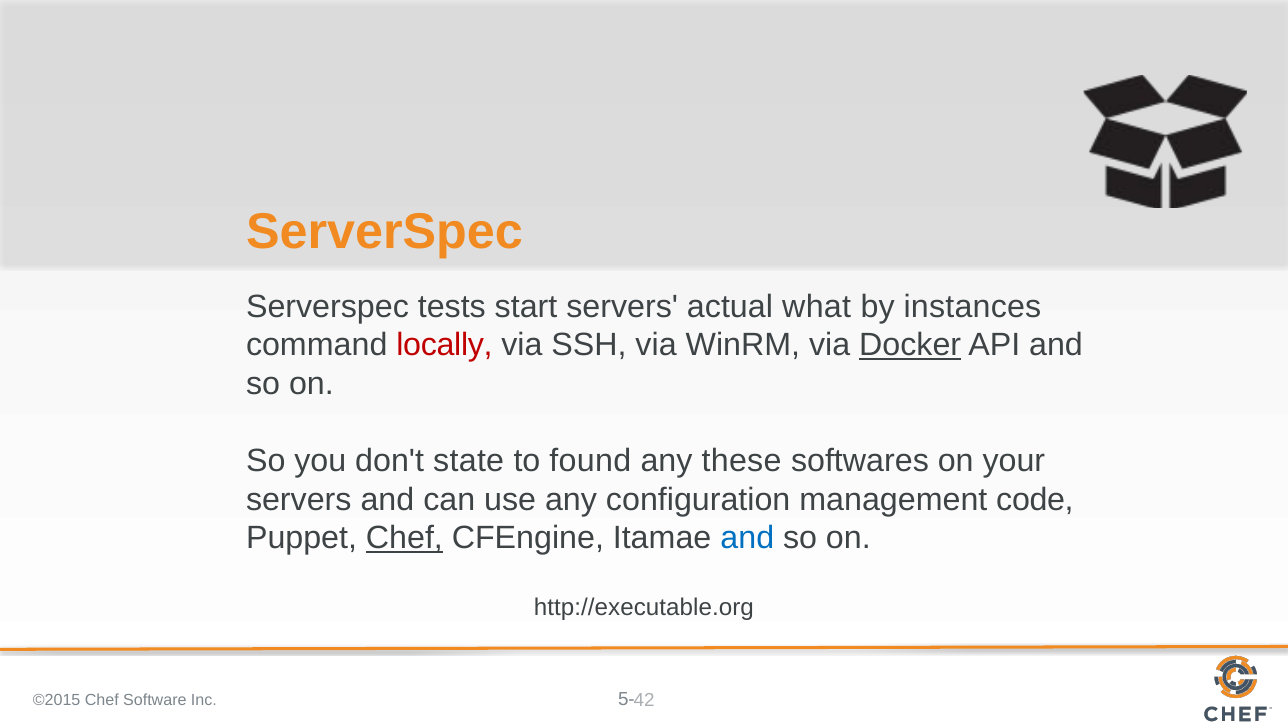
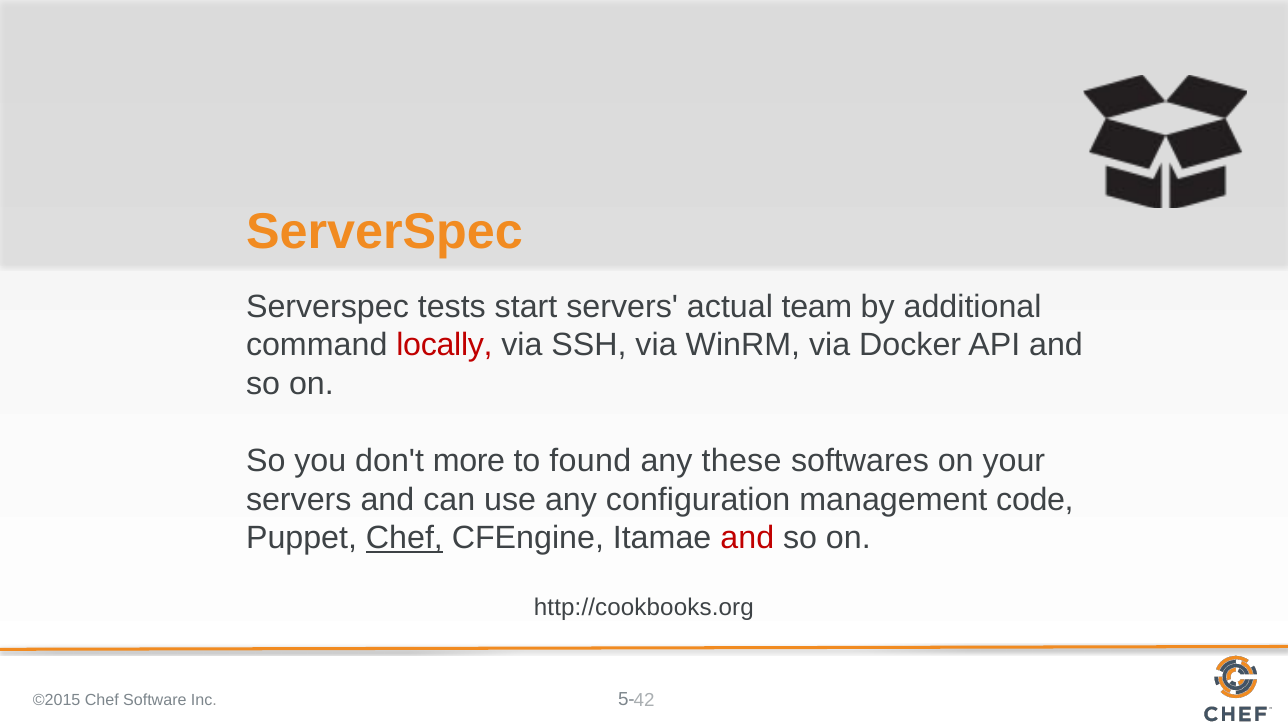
what: what -> team
instances: instances -> additional
Docker underline: present -> none
state: state -> more
and at (747, 539) colour: blue -> red
http://executable.org: http://executable.org -> http://cookbooks.org
